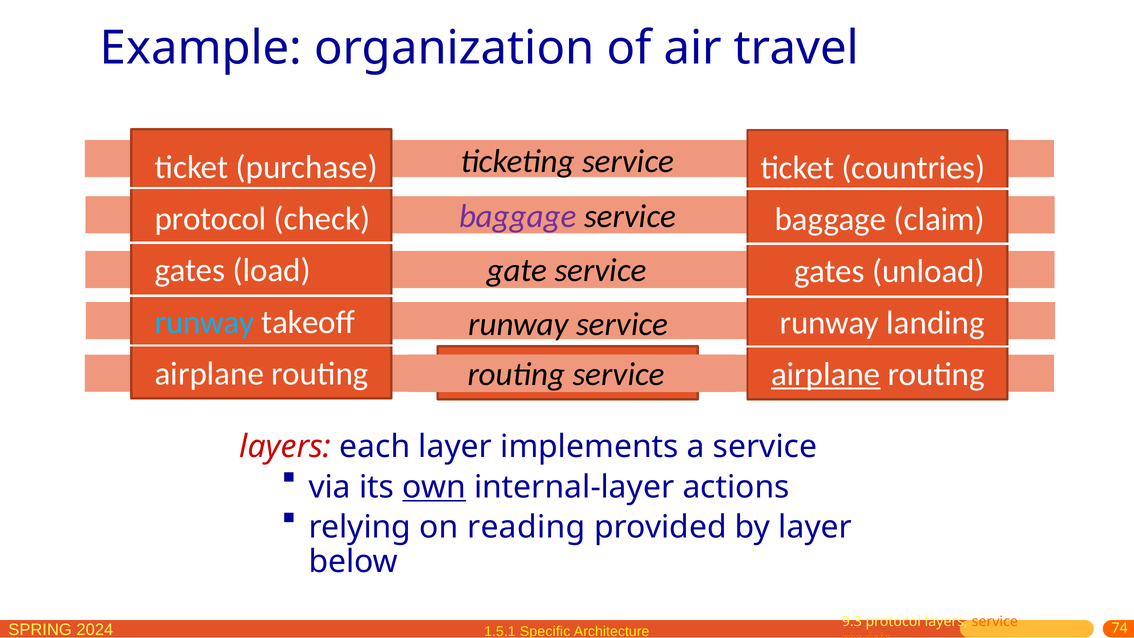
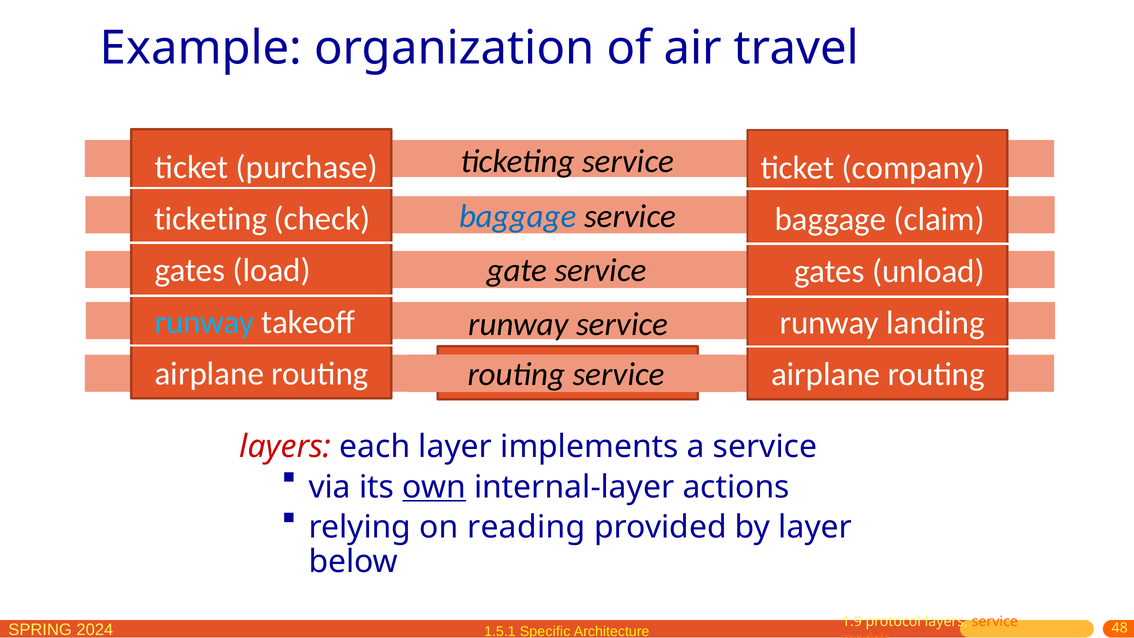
countries: countries -> company
baggage at (518, 216) colour: purple -> blue
protocol at (211, 219): protocol -> ticketing
airplane at (826, 374) underline: present -> none
9.3: 9.3 -> 1.9
74: 74 -> 48
